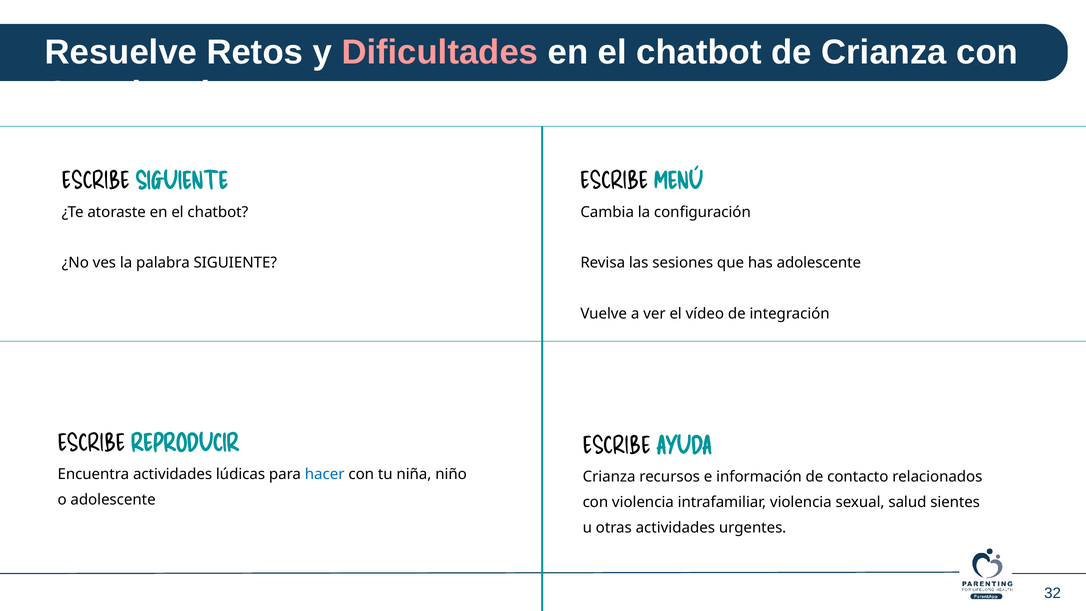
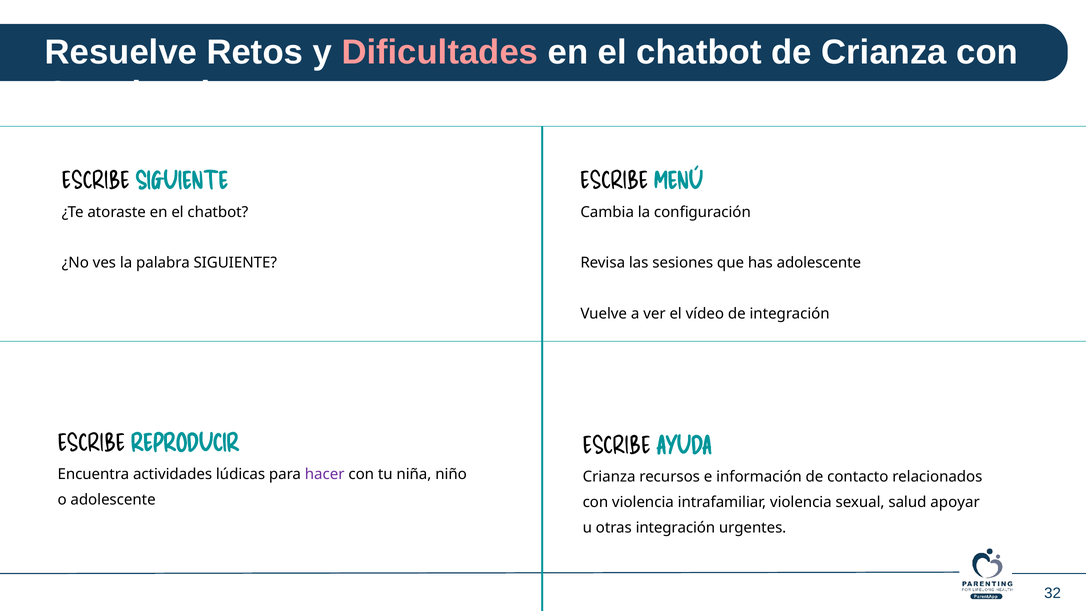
hacer colour: blue -> purple
sientes: sientes -> apoyar
otras actividades: actividades -> integración
